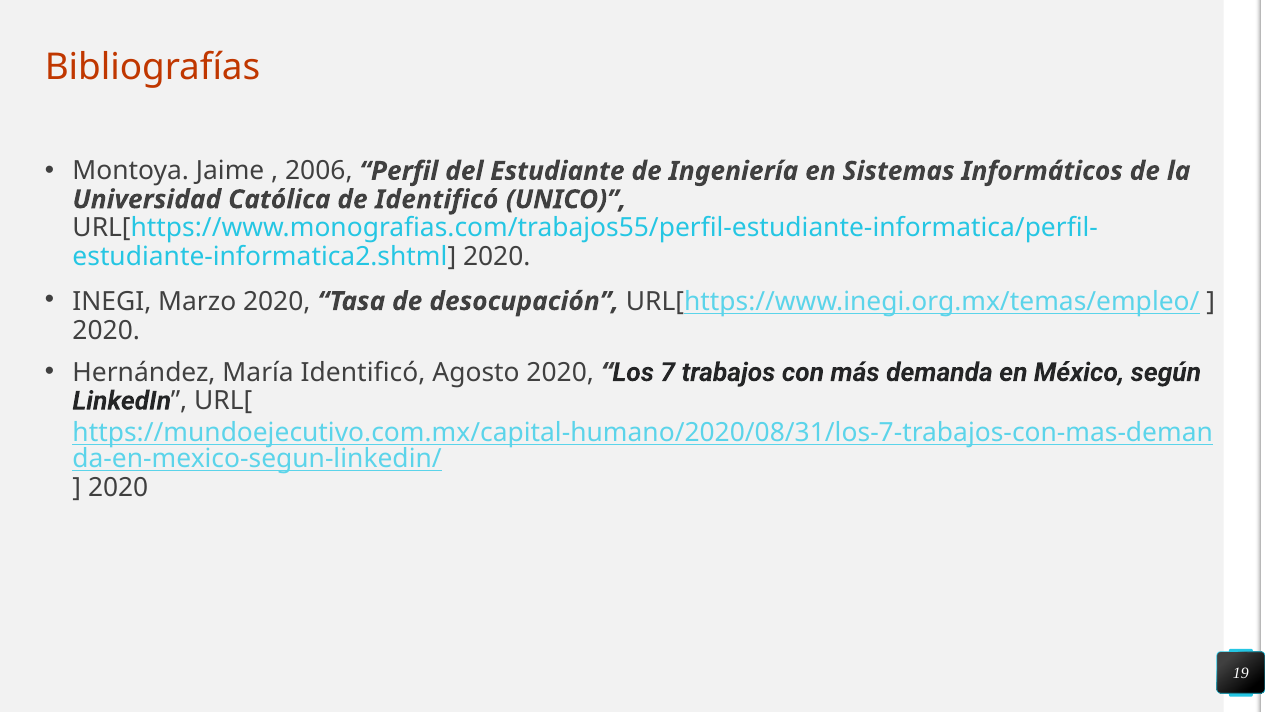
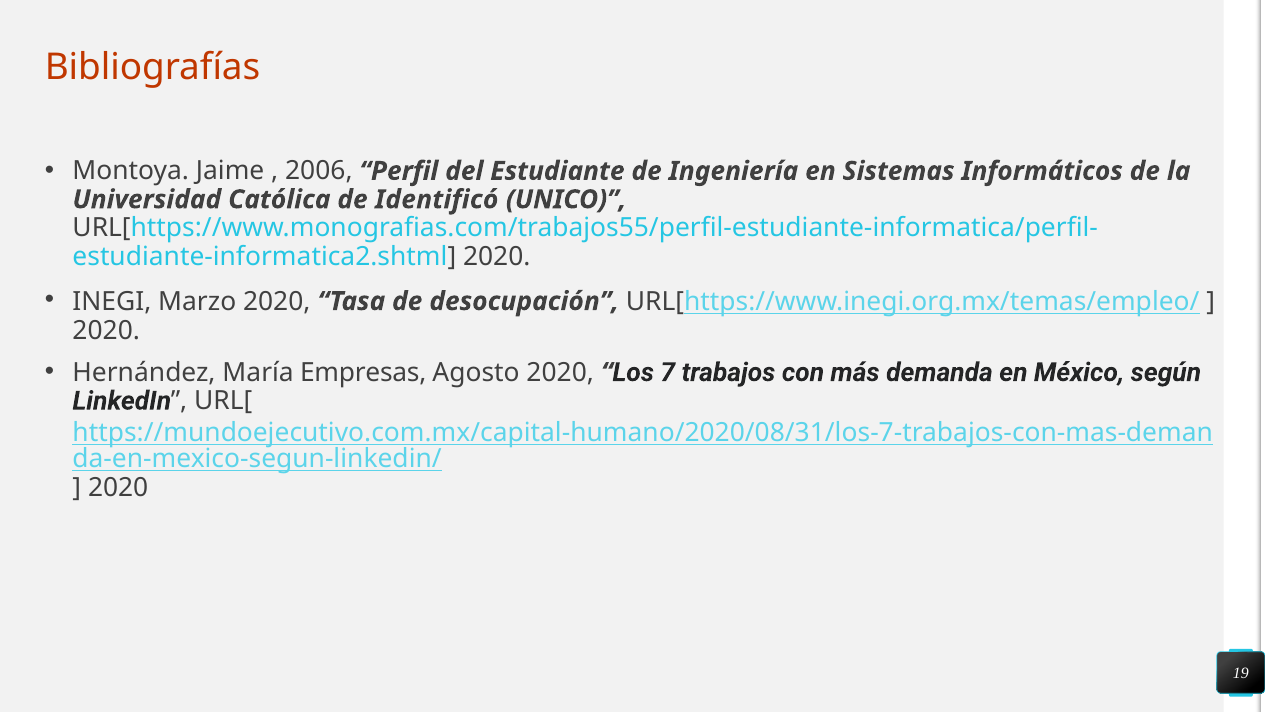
María Identificó: Identificó -> Empresas
